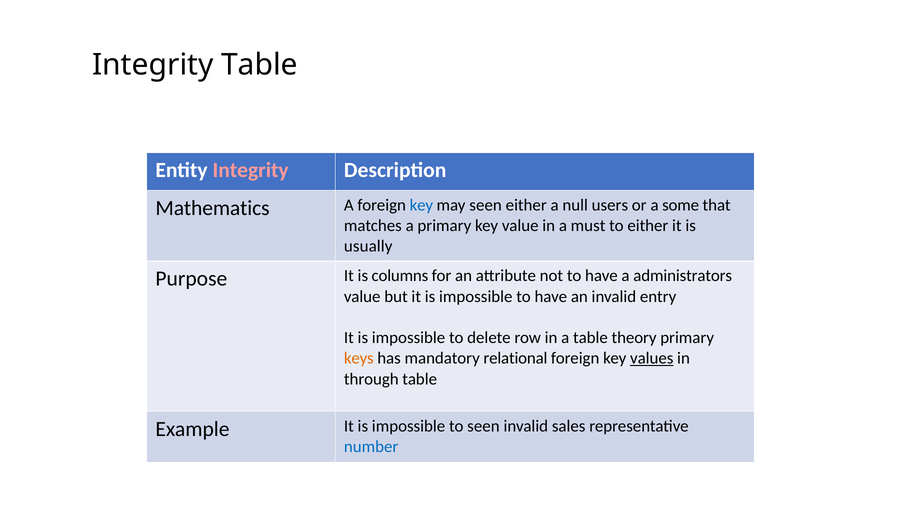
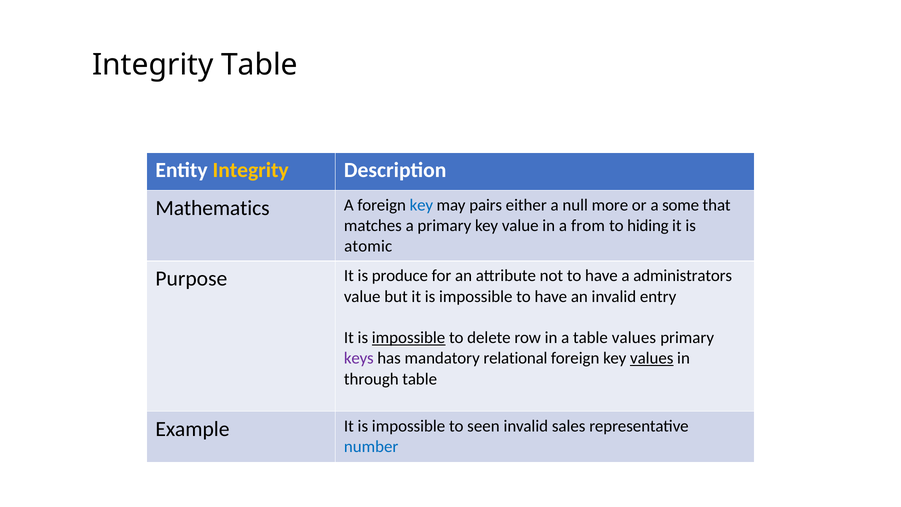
Integrity at (251, 170) colour: pink -> yellow
may seen: seen -> pairs
users: users -> more
must: must -> from
to either: either -> hiding
usually: usually -> atomic
columns: columns -> produce
impossible at (409, 338) underline: none -> present
table theory: theory -> values
keys colour: orange -> purple
